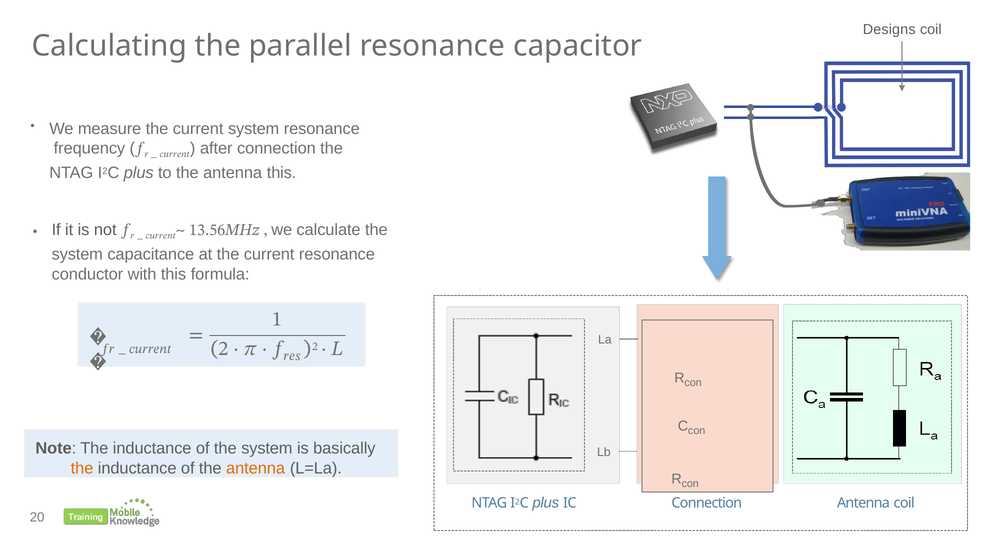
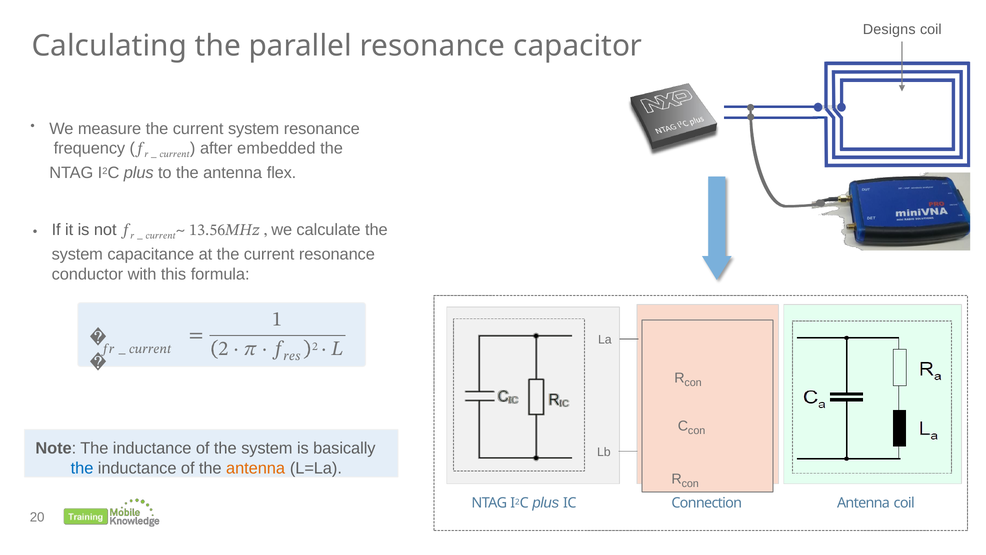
after connection: connection -> embedded
antenna this: this -> flex
the at (82, 468) colour: orange -> blue
